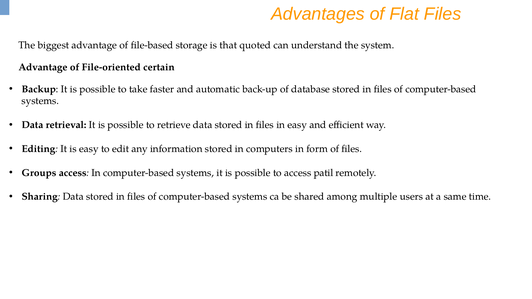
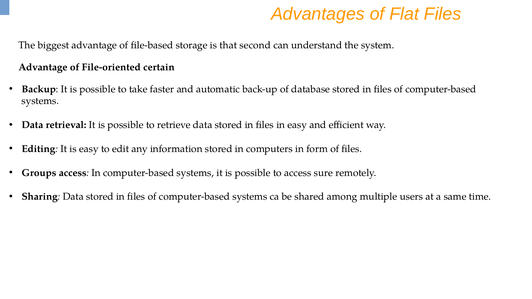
quoted: quoted -> second
patil: patil -> sure
